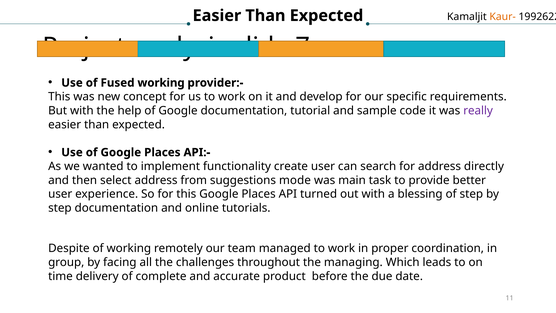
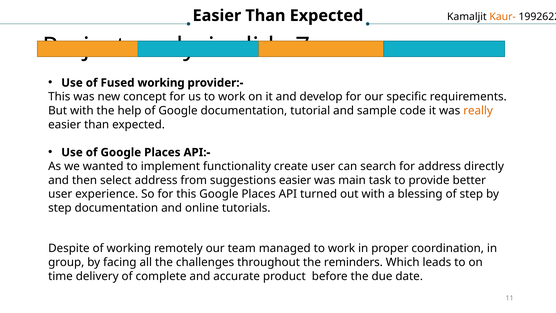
really colour: purple -> orange
suggestions mode: mode -> easier
managing: managing -> reminders
